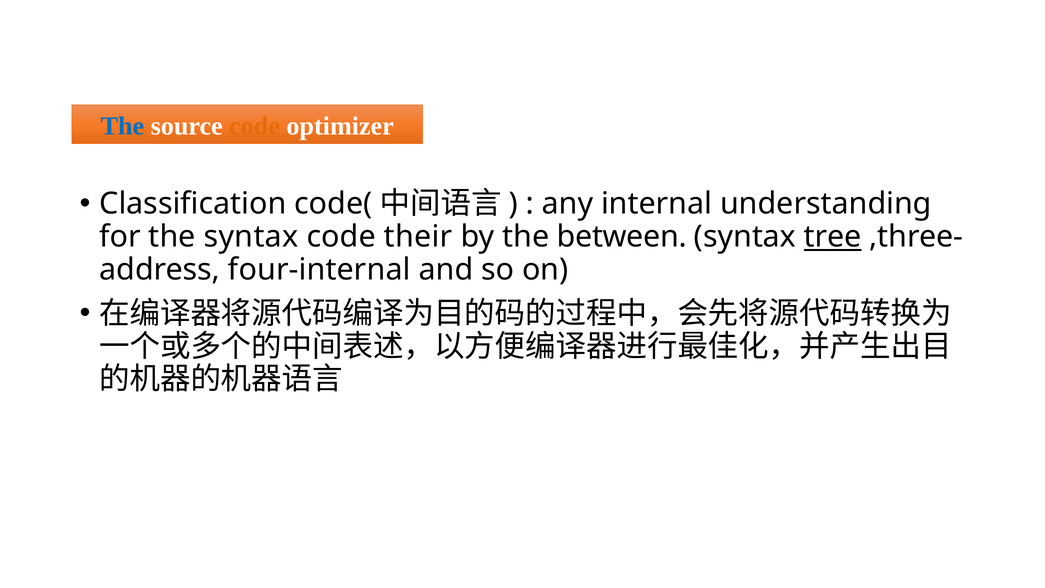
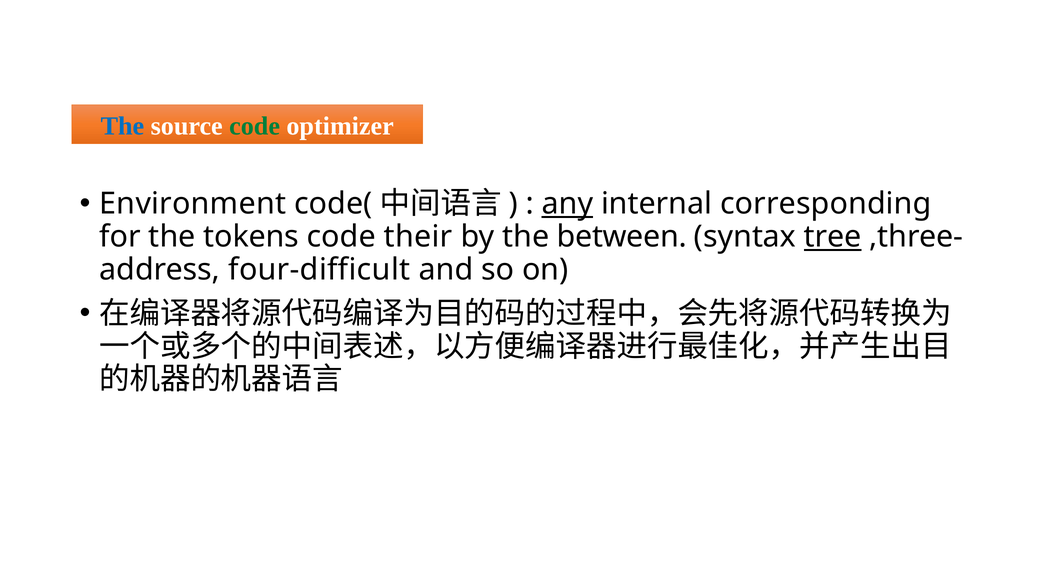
code at (255, 126) colour: orange -> green
Classification: Classification -> Environment
any underline: none -> present
understanding: understanding -> corresponding
the syntax: syntax -> tokens
four-internal: four-internal -> four-difficult
